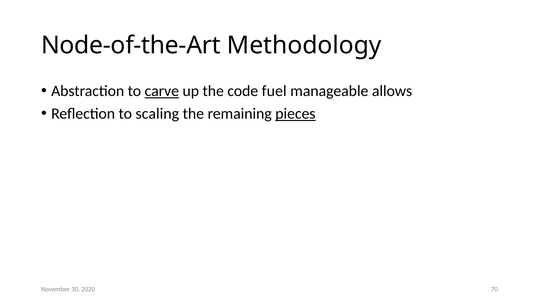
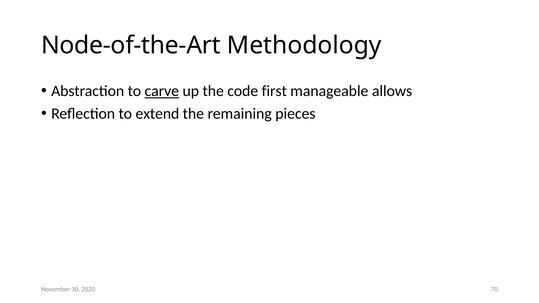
fuel: fuel -> first
scaling: scaling -> extend
pieces underline: present -> none
